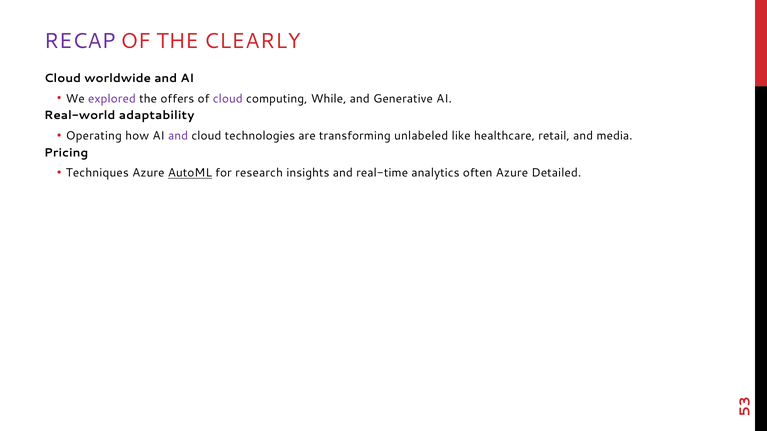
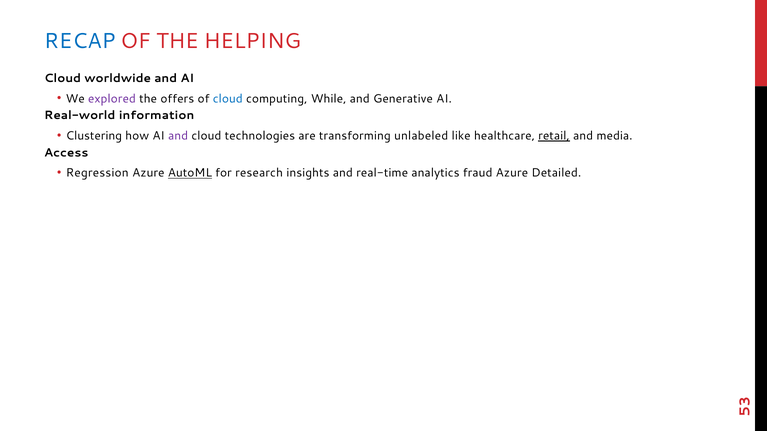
RECAP colour: purple -> blue
CLEARLY: CLEARLY -> HELPING
cloud at (228, 99) colour: purple -> blue
adaptability: adaptability -> information
Operating: Operating -> Clustering
retail underline: none -> present
Pricing: Pricing -> Access
Techniques: Techniques -> Regression
often: often -> fraud
